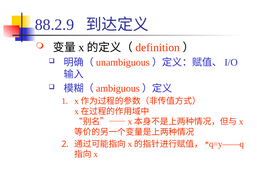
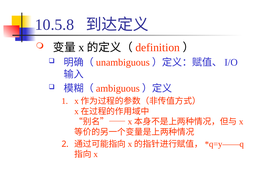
88.2.9: 88.2.9 -> 10.5.8
